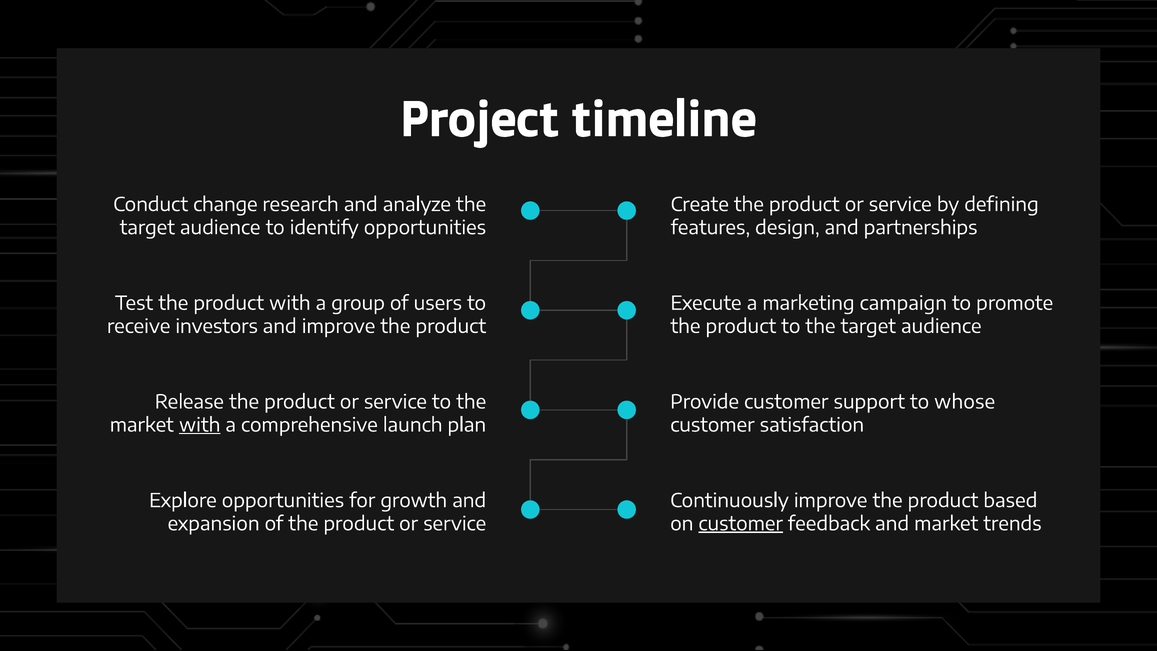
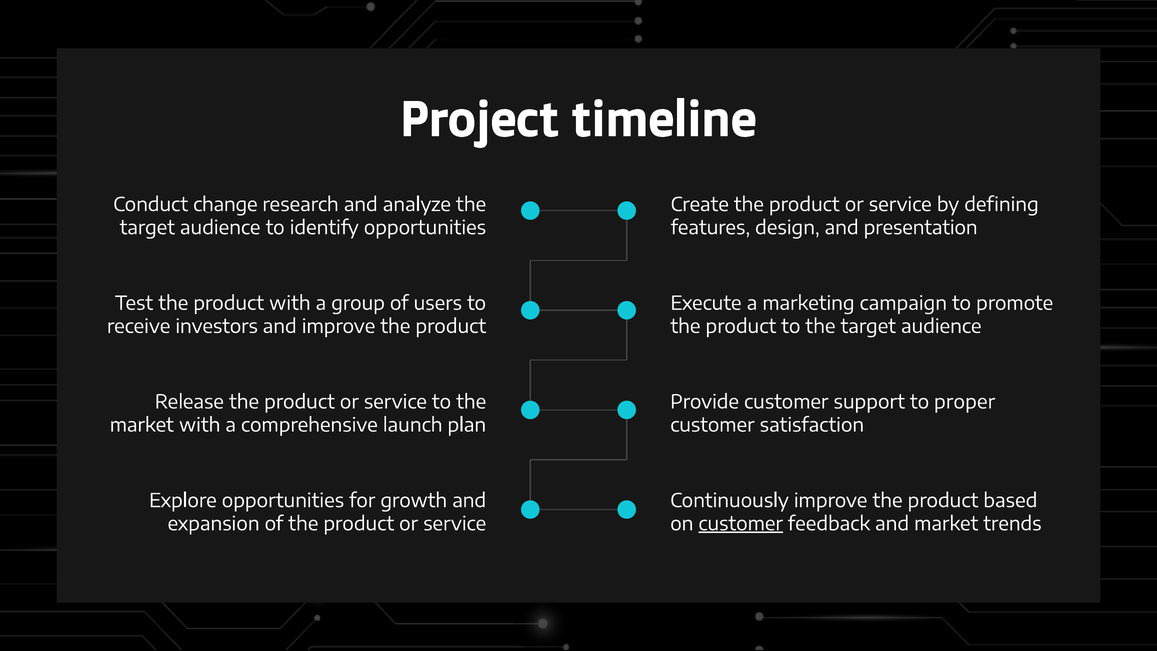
partnerships: partnerships -> presentation
whose: whose -> proper
with at (200, 425) underline: present -> none
